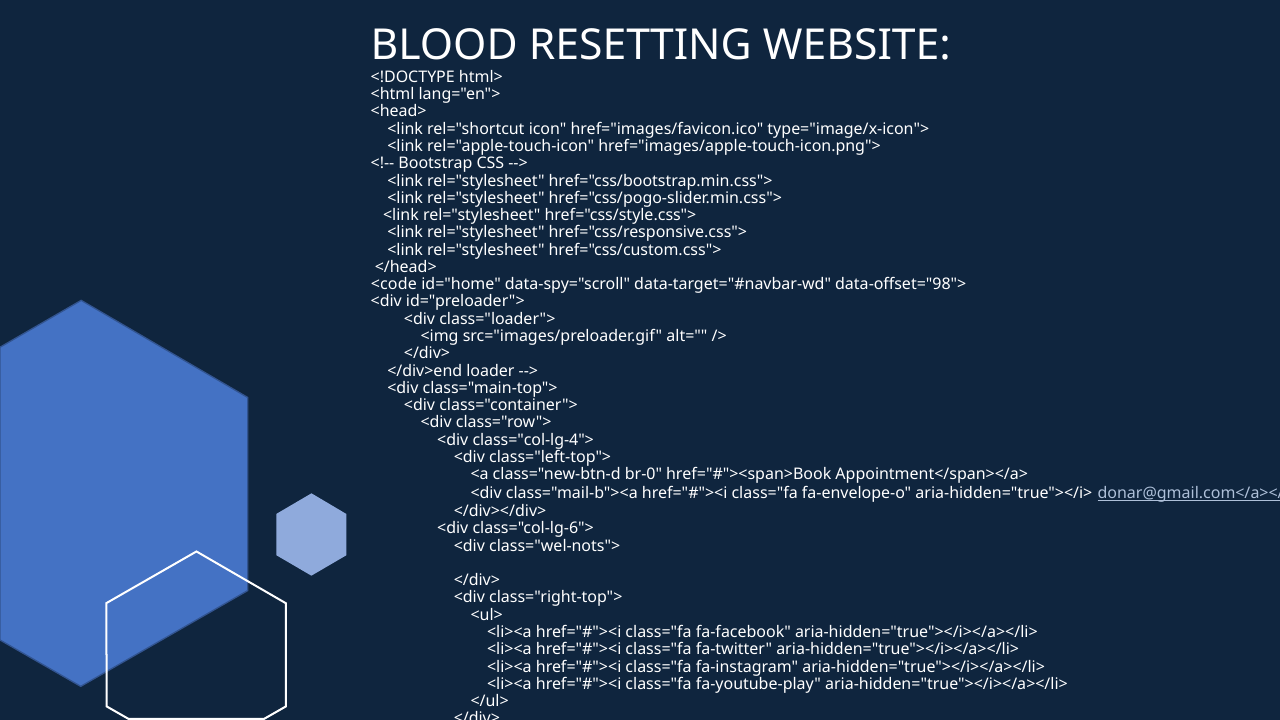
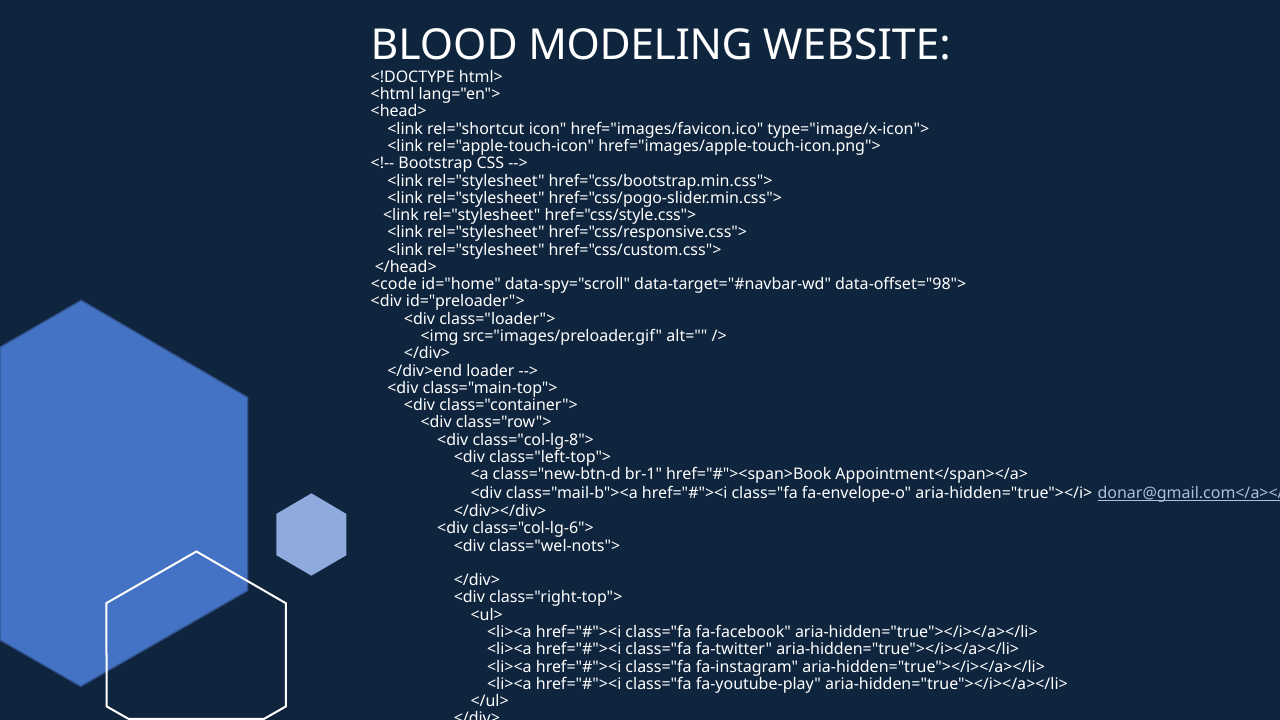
RESETTING: RESETTING -> MODELING
class="col-lg-4">: class="col-lg-4"> -> class="col-lg-8">
br-0: br-0 -> br-1
